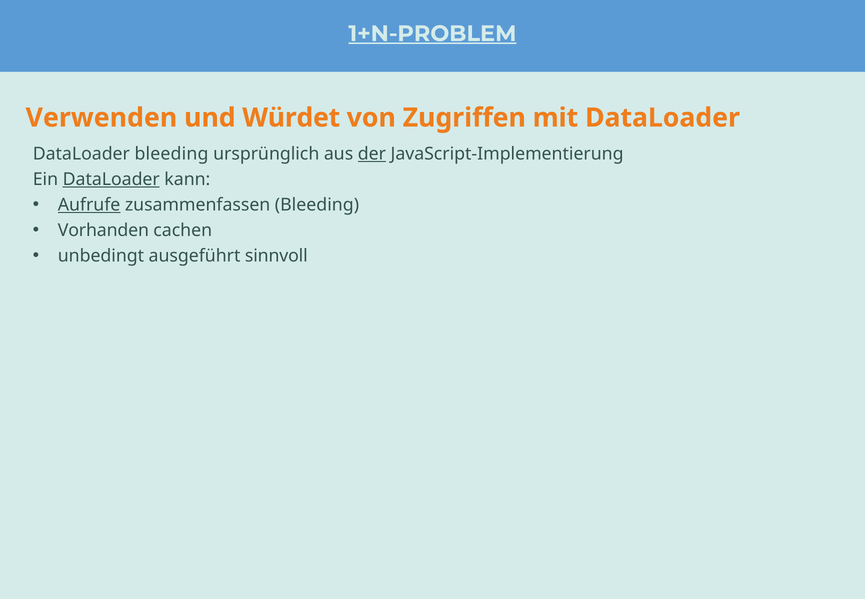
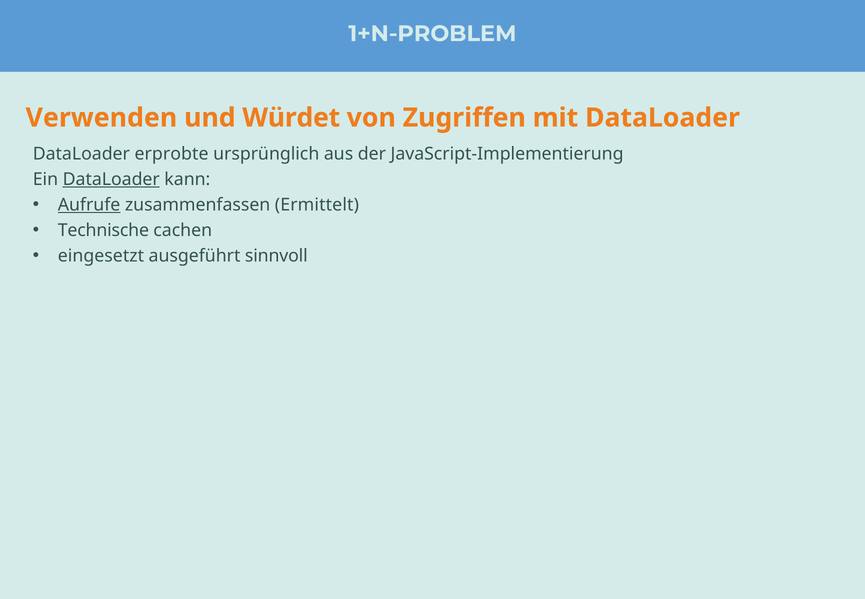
1+N-PROBLEM underline: present -> none
DataLoader bleeding: bleeding -> erprobte
der underline: present -> none
zusammenfassen Bleeding: Bleeding -> Ermittelt
Vorhanden: Vorhanden -> Technische
unbedingt: unbedingt -> eingesetzt
